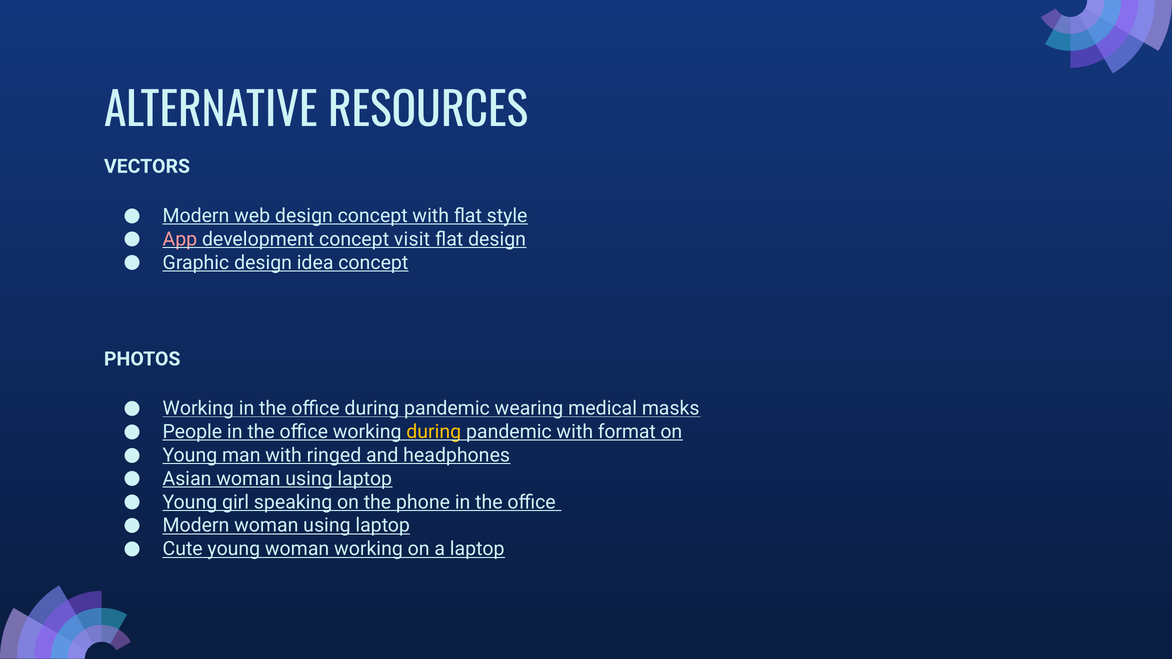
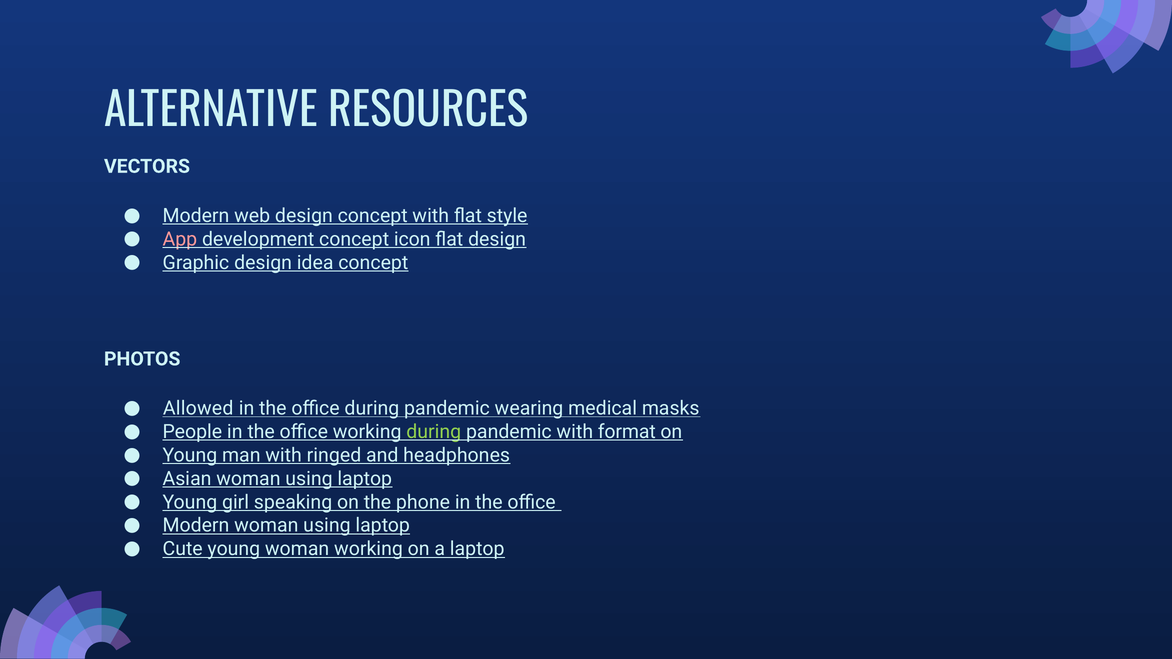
visit: visit -> icon
Working at (198, 409): Working -> Allowed
during at (434, 432) colour: yellow -> light green
